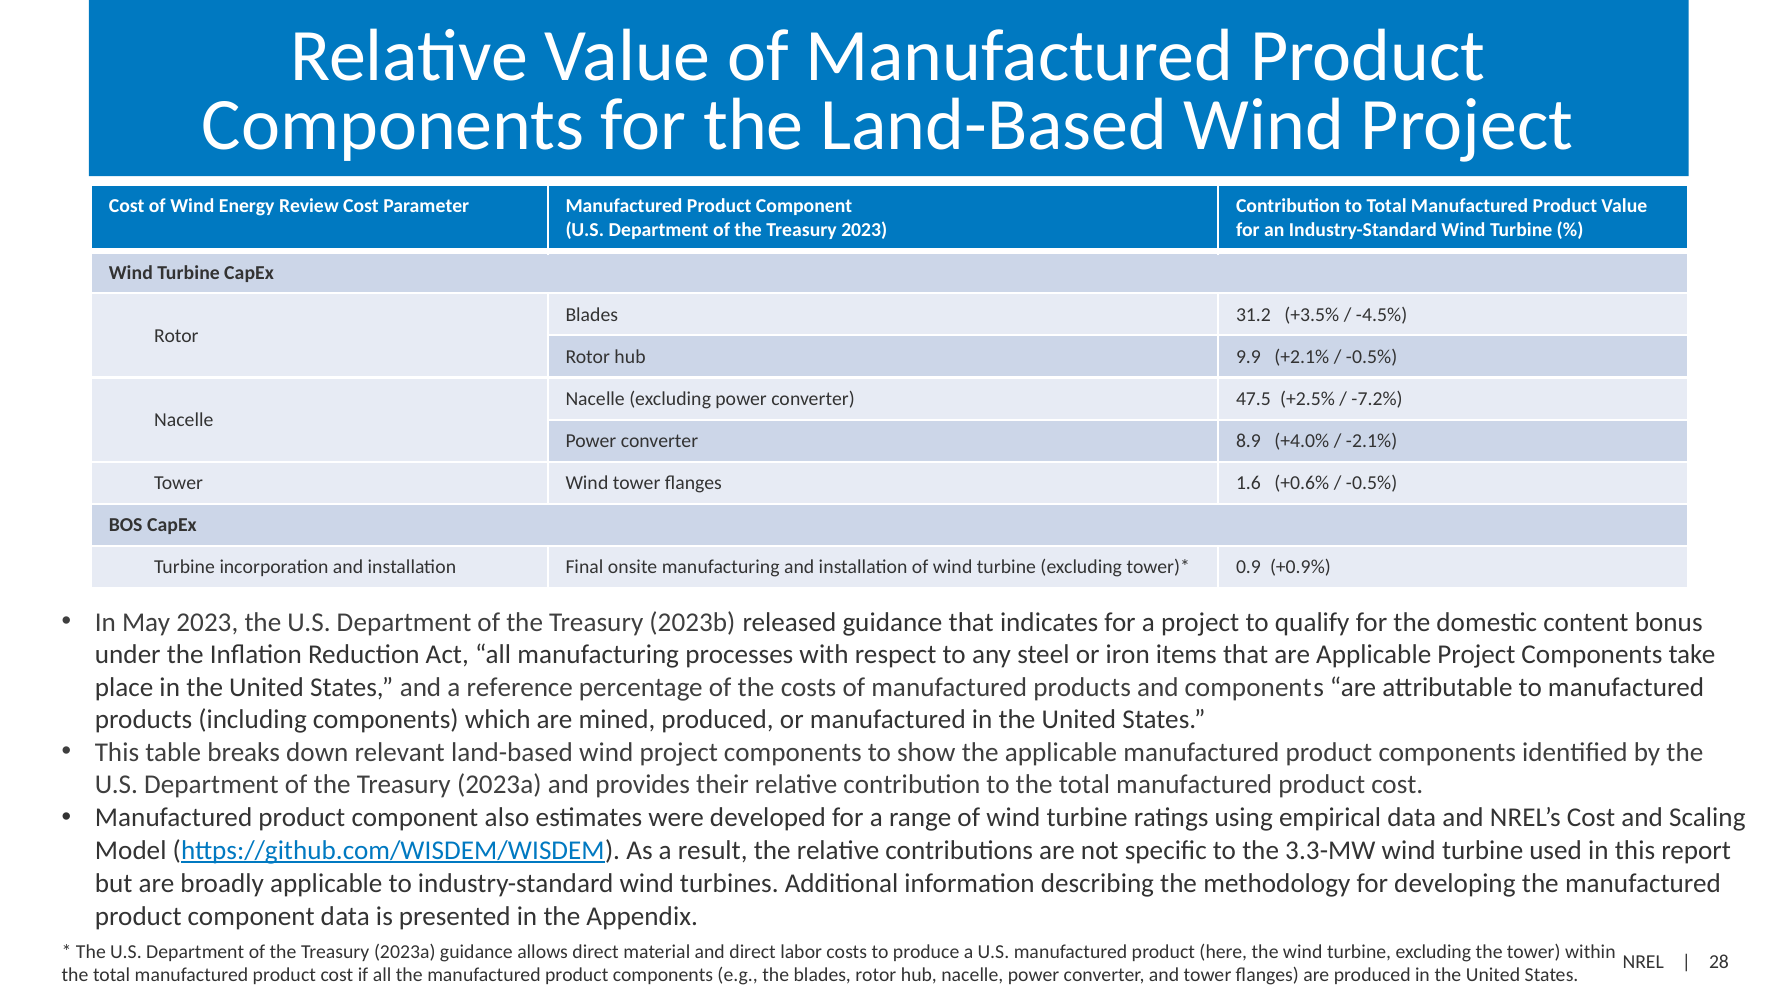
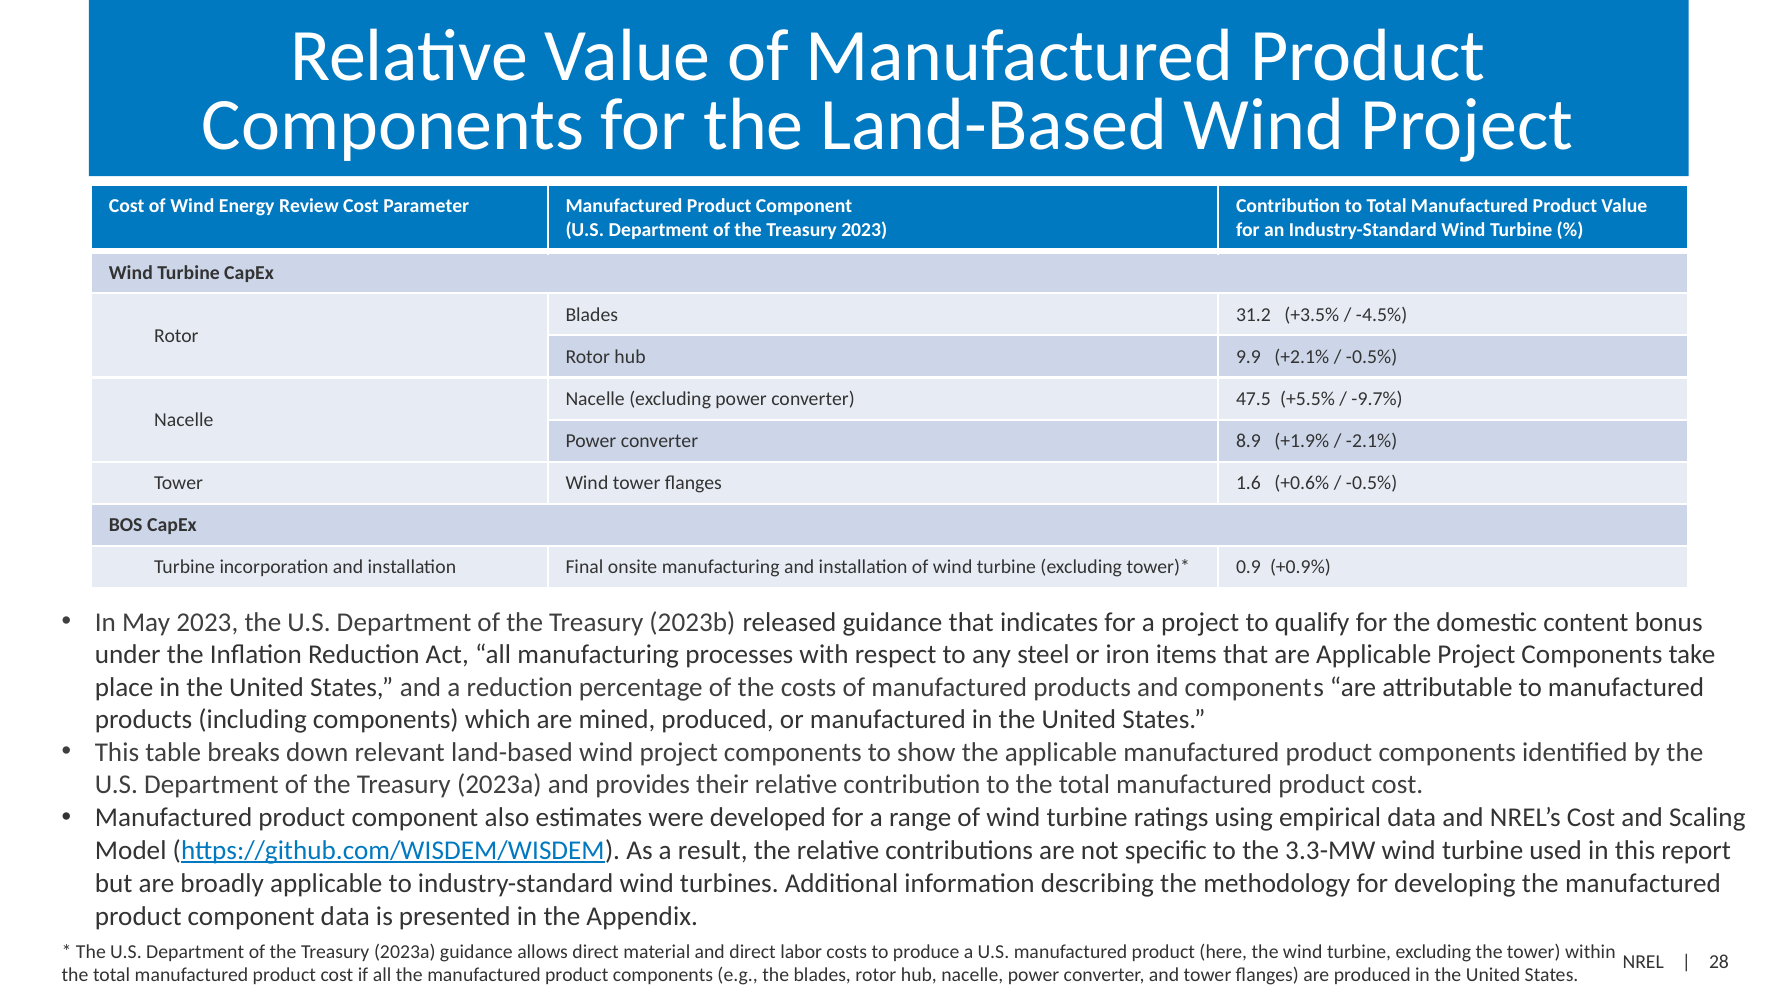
+2.5%: +2.5% -> +5.5%
-7.2%: -7.2% -> -9.7%
+4.0%: +4.0% -> +1.9%
a reference: reference -> reduction
